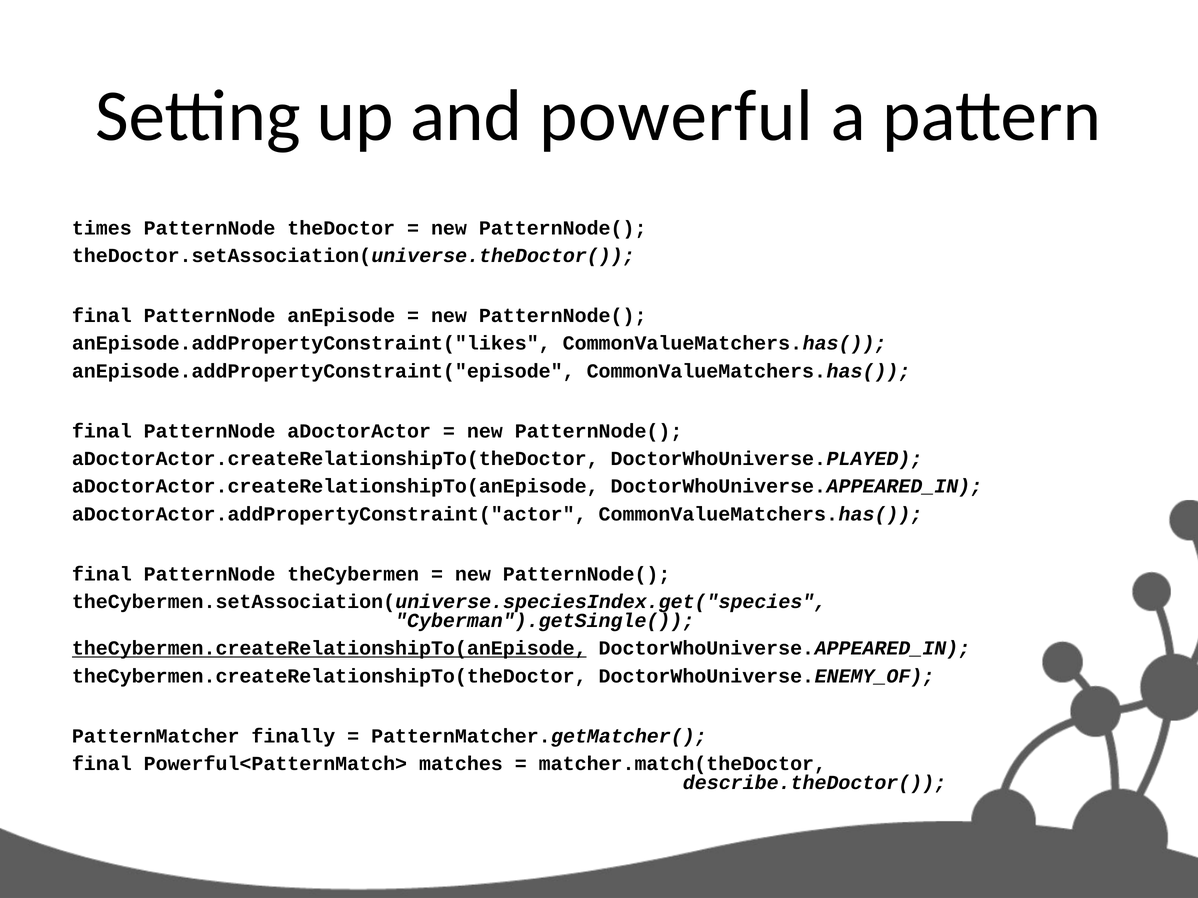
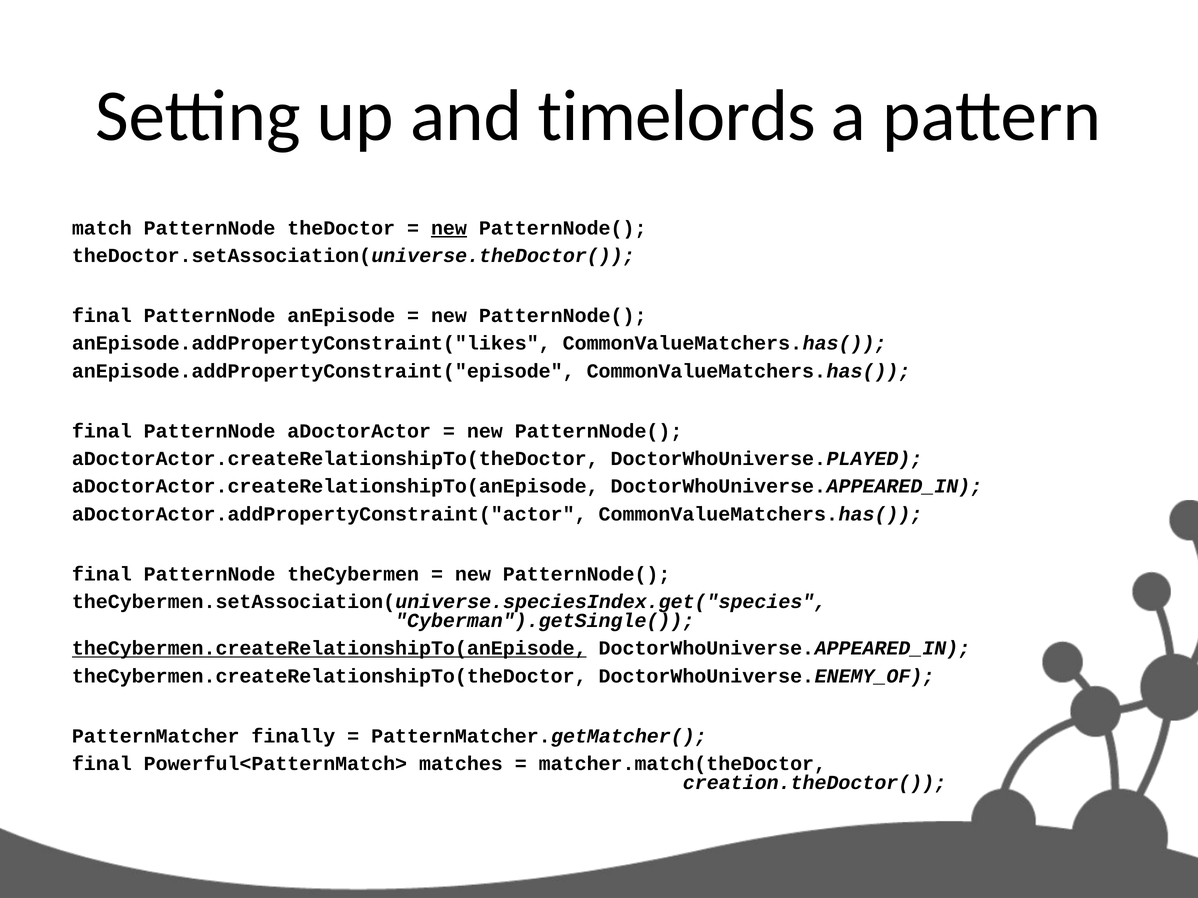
powerful: powerful -> timelords
times: times -> match
new at (449, 228) underline: none -> present
describe.theDoctor(: describe.theDoctor( -> creation.theDoctor(
